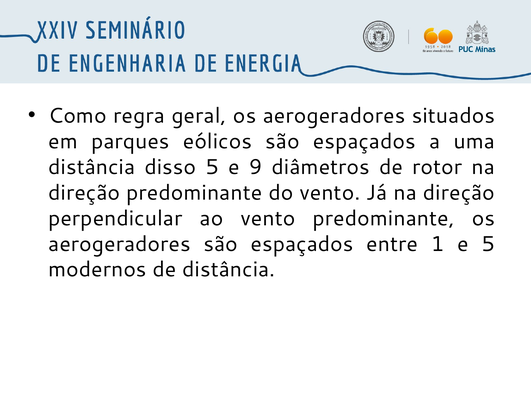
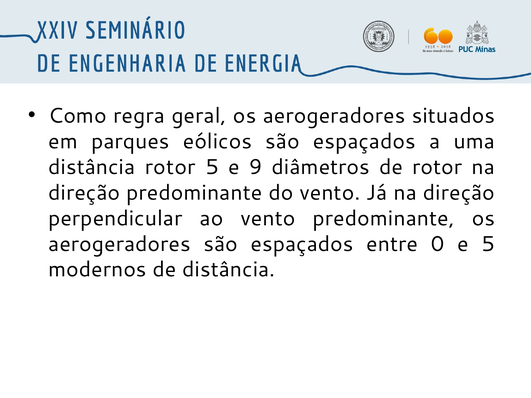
distância disso: disso -> rotor
1: 1 -> 0
